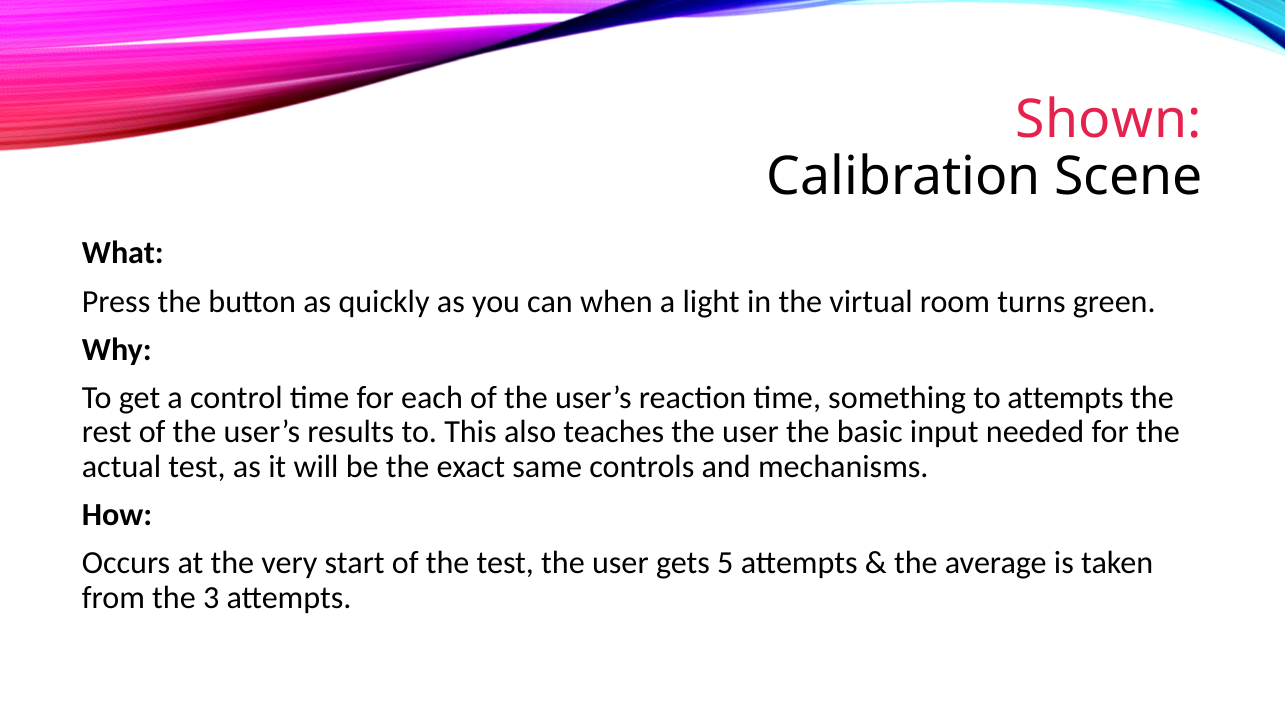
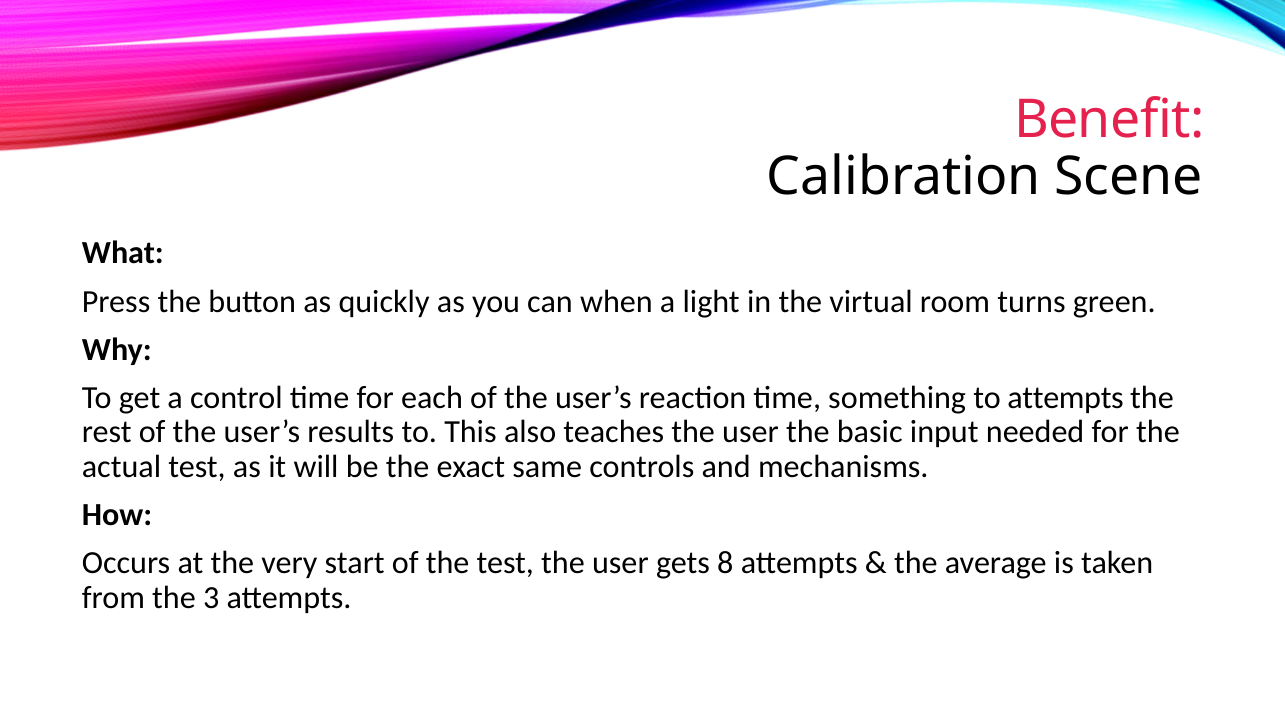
Shown: Shown -> Benefit
5: 5 -> 8
